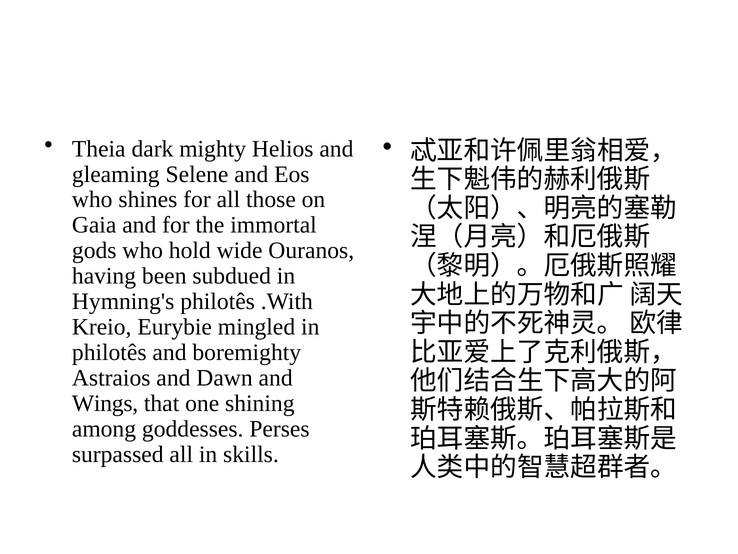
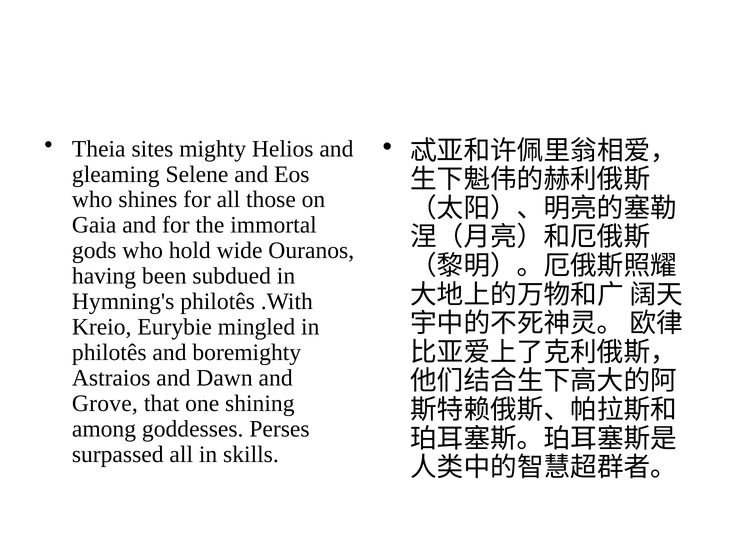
dark: dark -> sites
Wings: Wings -> Grove
